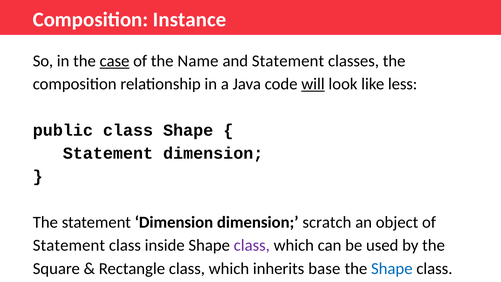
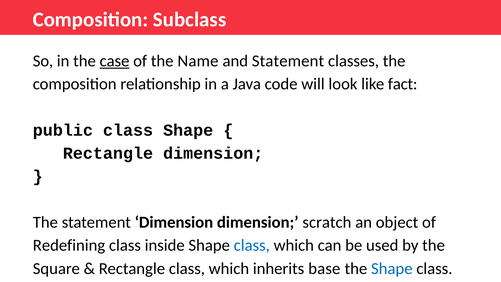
Instance: Instance -> Subclass
will underline: present -> none
less: less -> fact
Statement at (108, 153): Statement -> Rectangle
Statement at (69, 245): Statement -> Redefining
class at (252, 245) colour: purple -> blue
